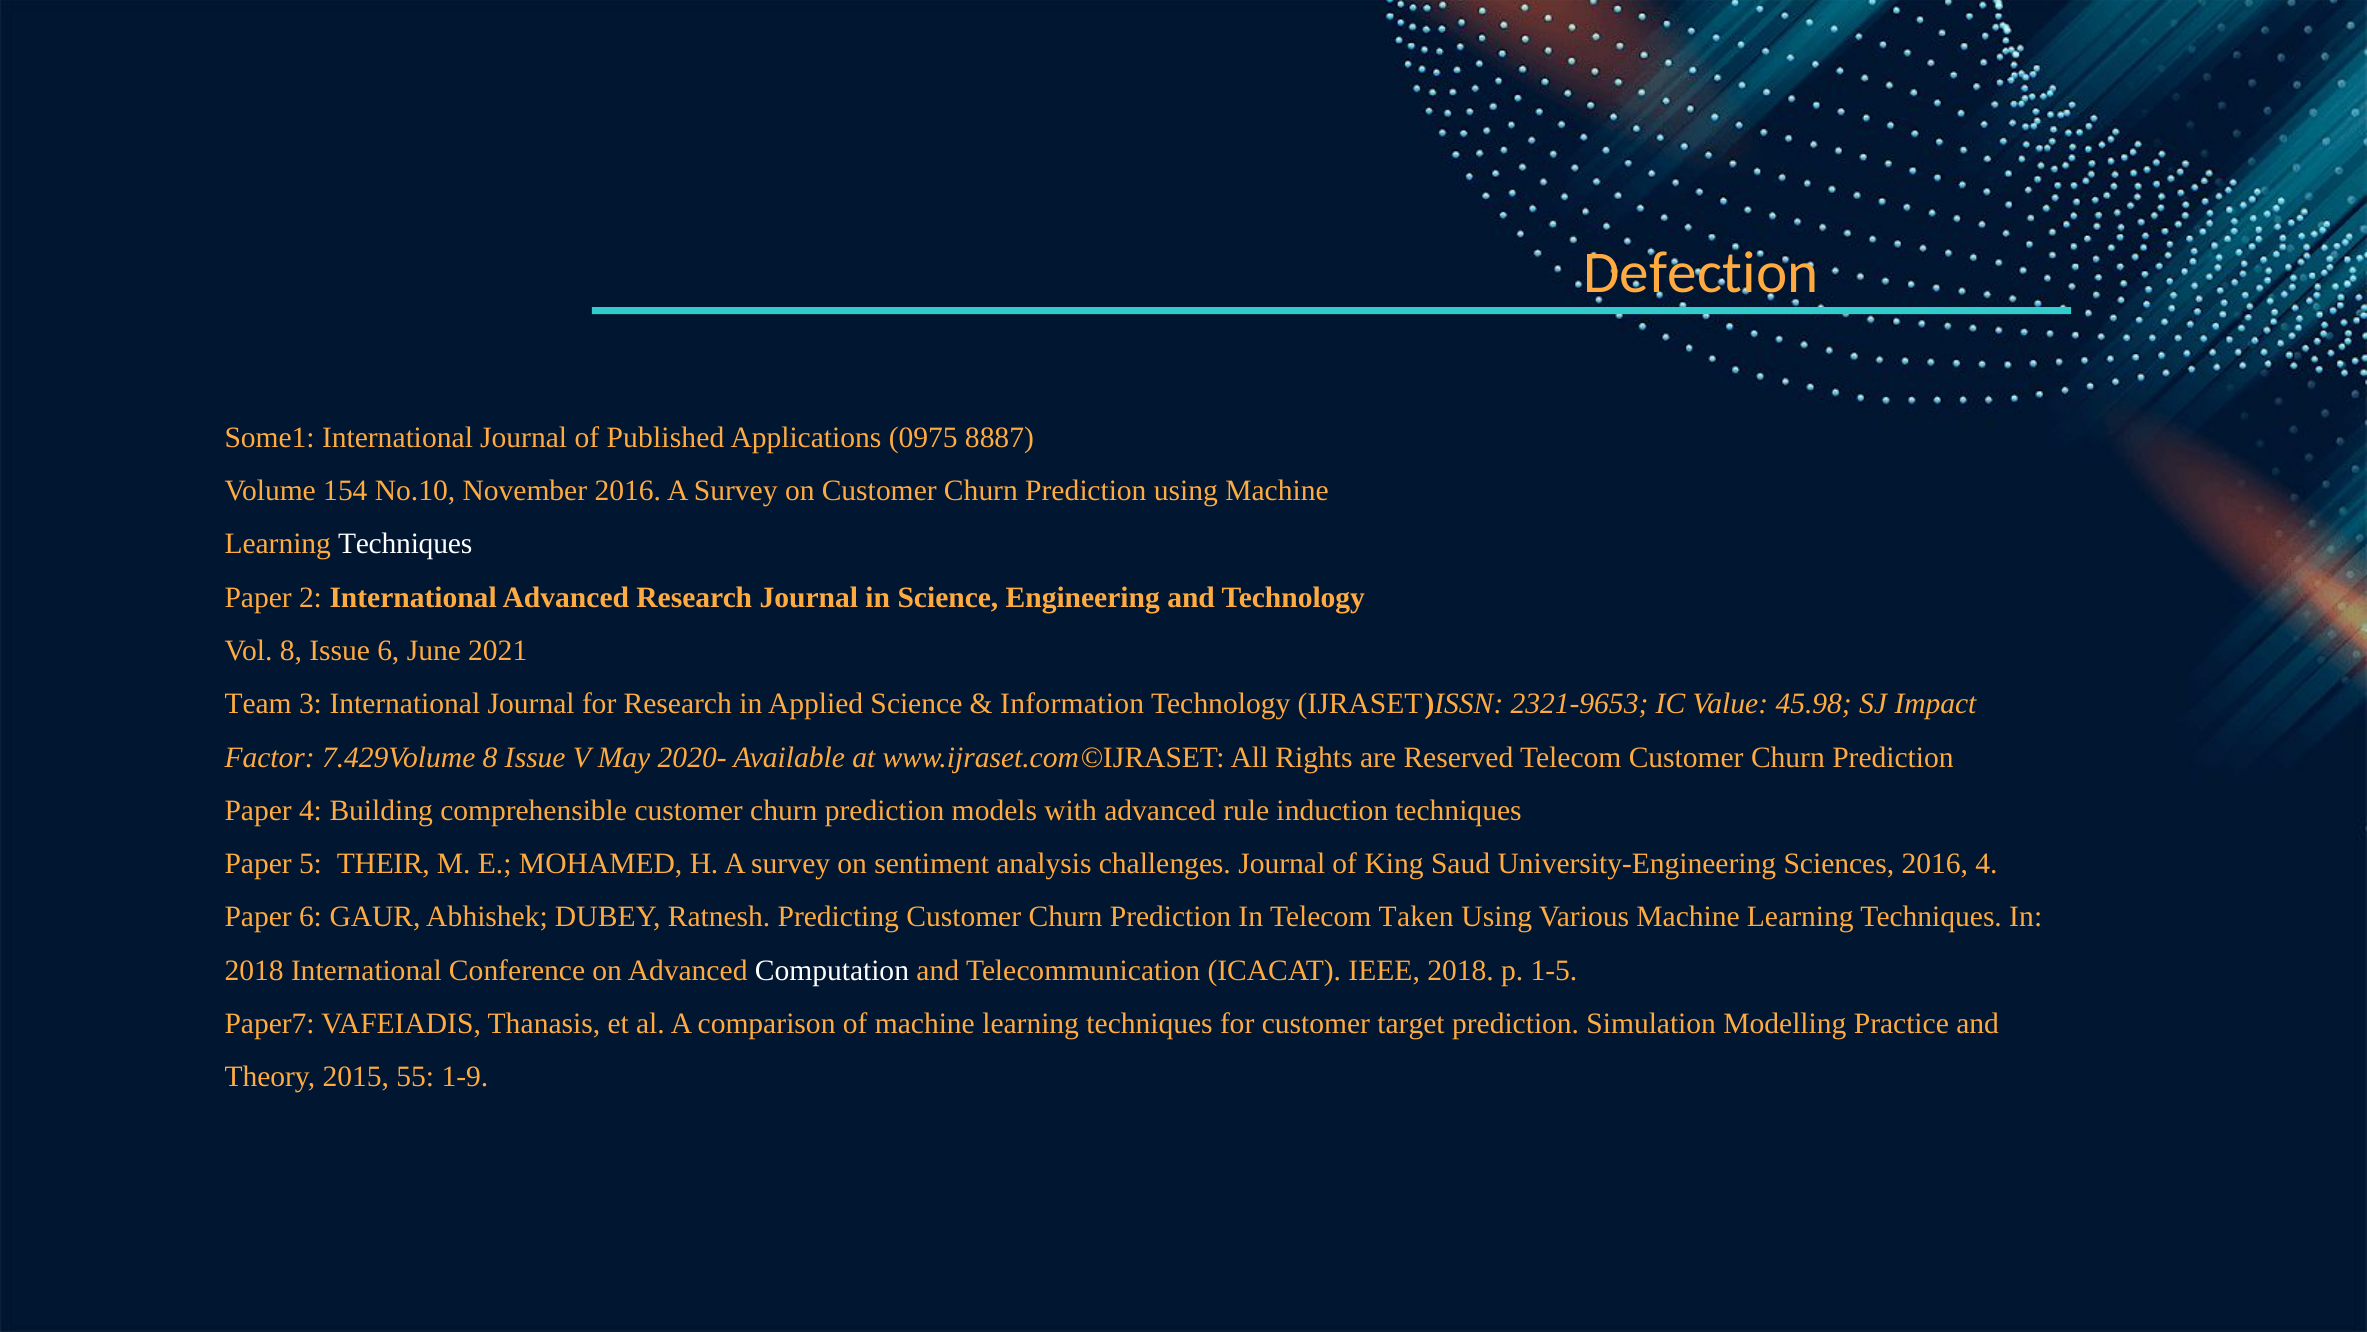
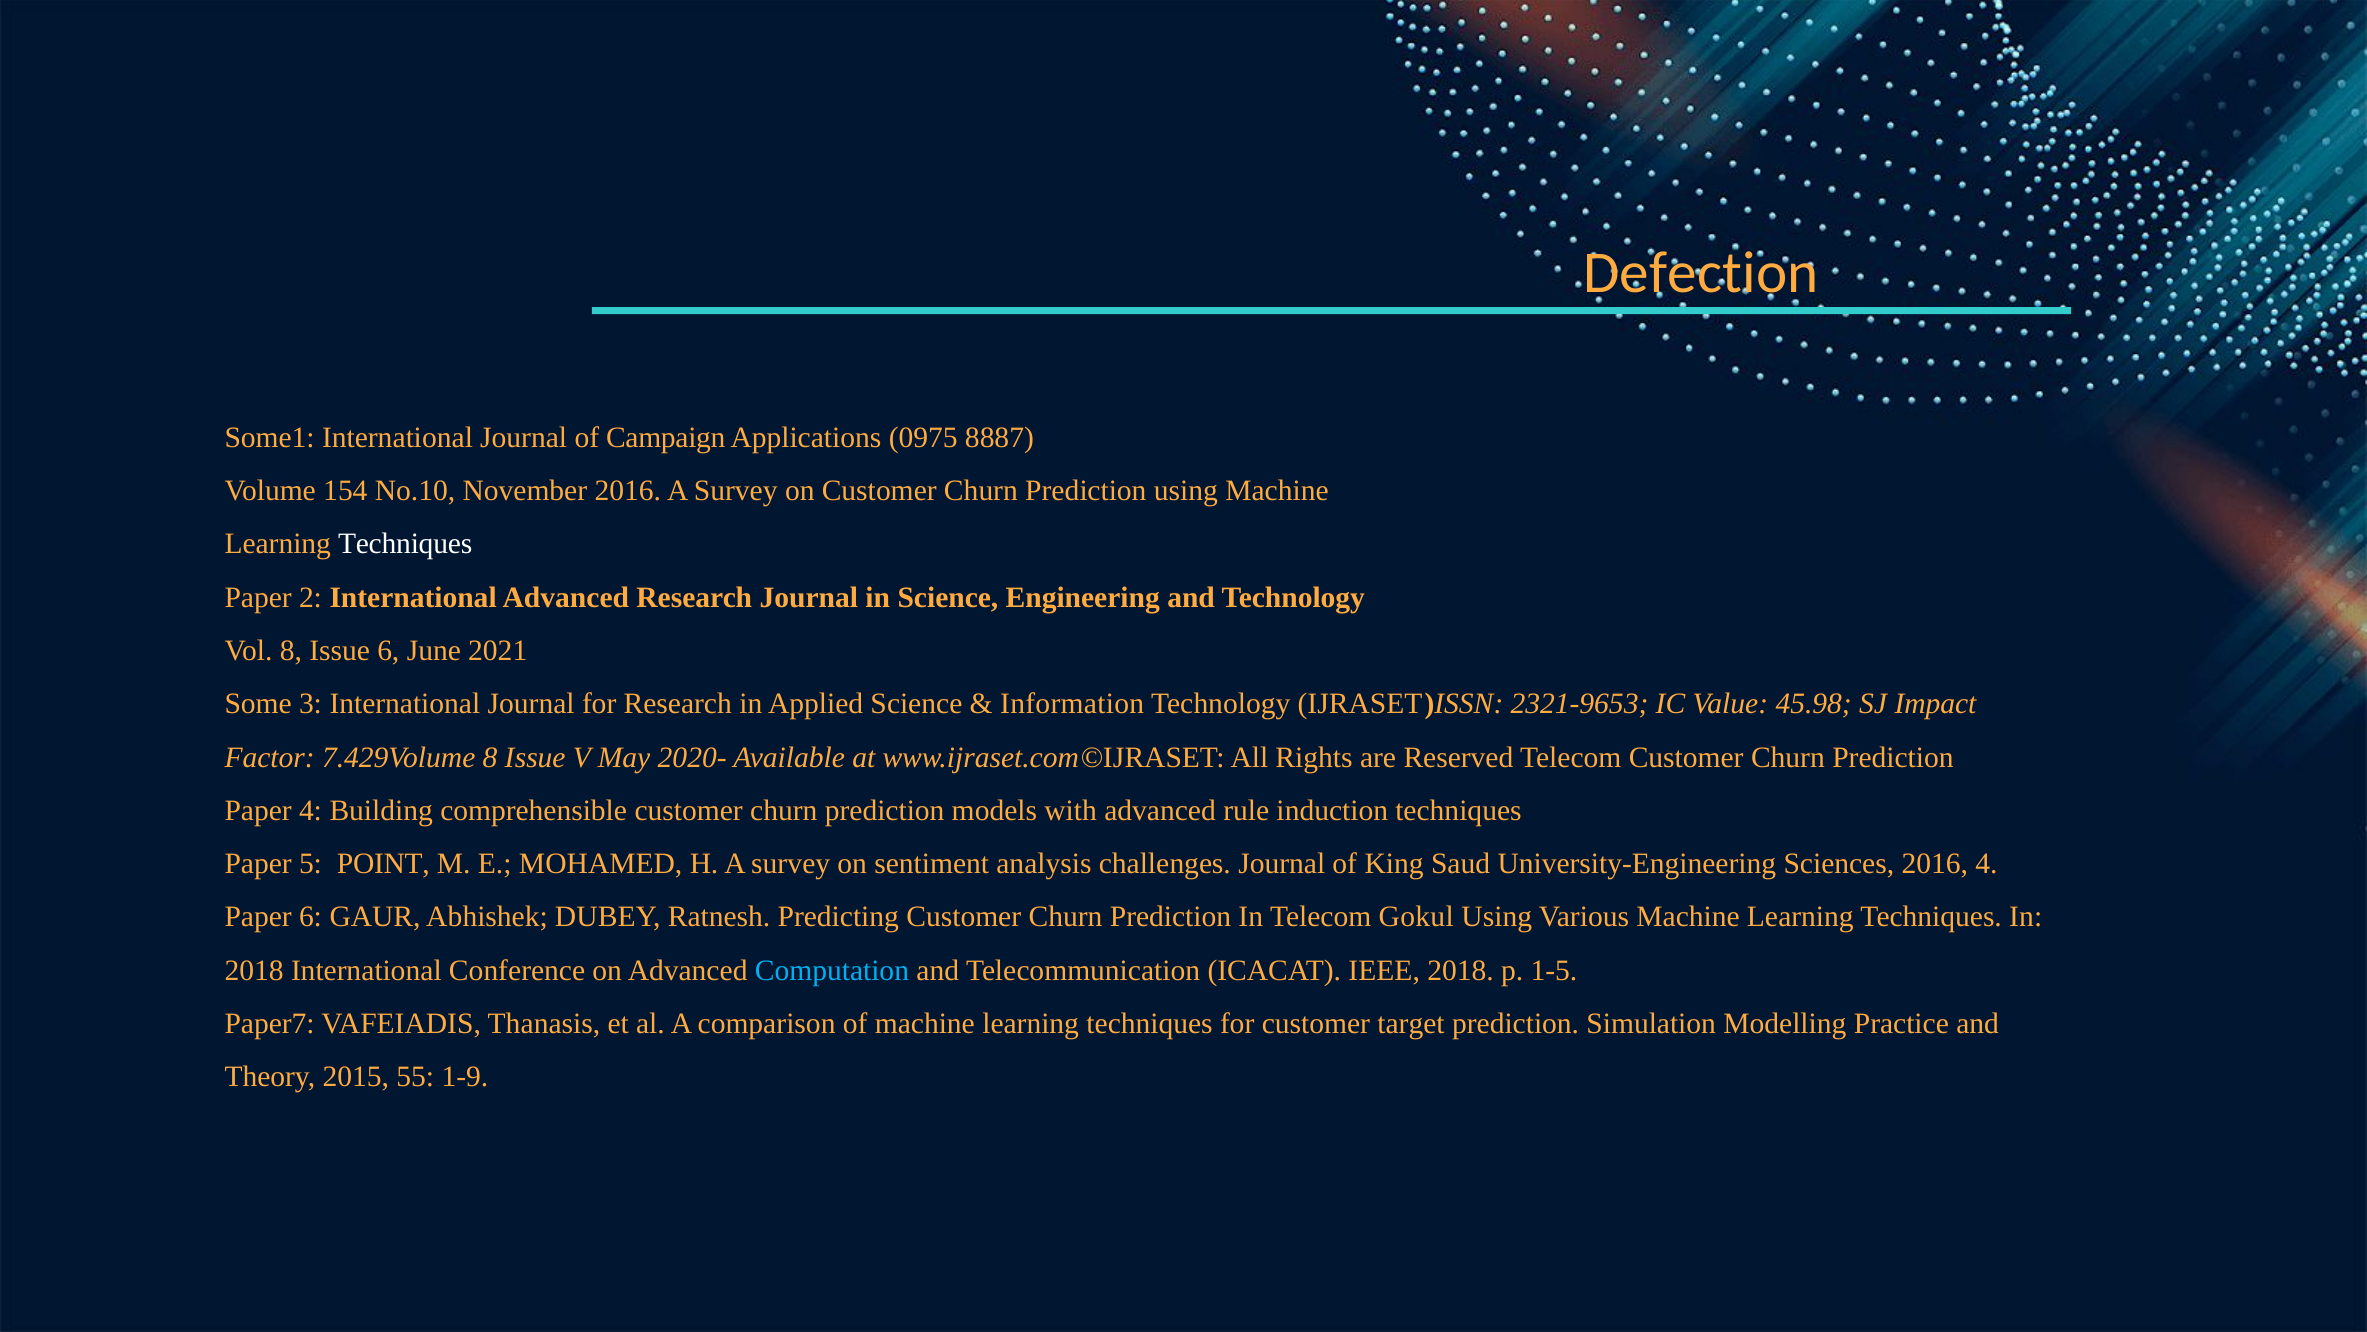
Published: Published -> Campaign
Team: Team -> Some
THEIR: THEIR -> POINT
Taken: Taken -> Gokul
Computation colour: white -> light blue
